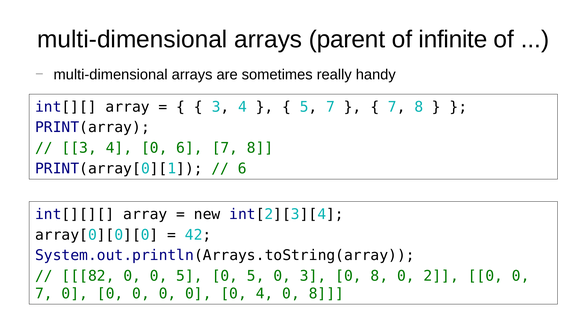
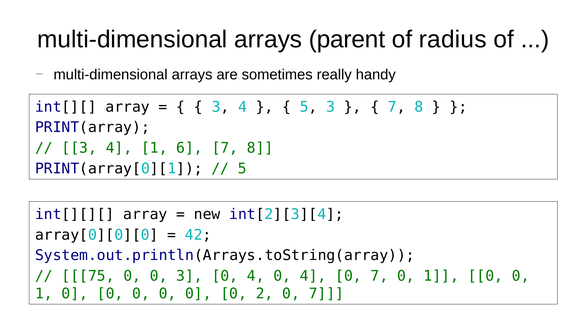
infinite: infinite -> radius
5 7: 7 -> 3
3 4 0: 0 -> 1
6 at (242, 169): 6 -> 5
82: 82 -> 75
0 0 5: 5 -> 3
5 at (256, 276): 5 -> 4
3 at (313, 276): 3 -> 4
8 at (379, 276): 8 -> 7
2 at (441, 276): 2 -> 1
7 at (44, 294): 7 -> 1
0 4: 4 -> 2
8 at (326, 294): 8 -> 7
